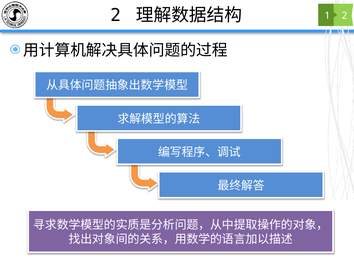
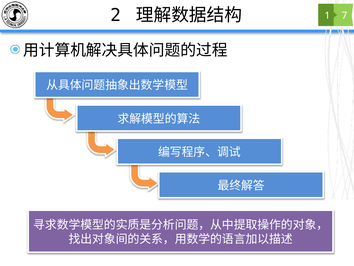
2 at (344, 16): 2 -> 7
